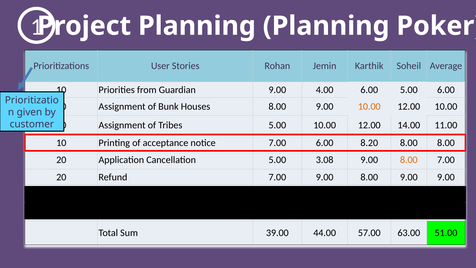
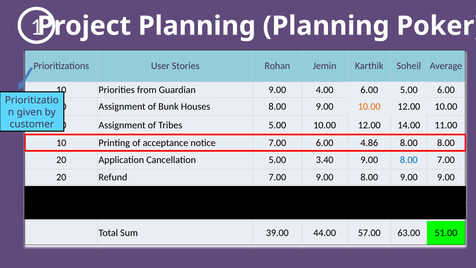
8.20: 8.20 -> 4.86
3.08: 3.08 -> 3.40
8.00 at (409, 160) colour: orange -> blue
